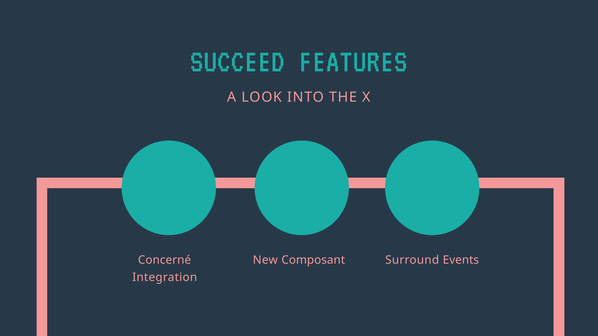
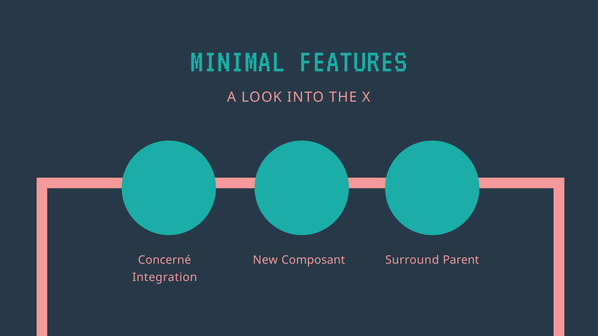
SUCCEED: SUCCEED -> MINIMAL
Events: Events -> Parent
